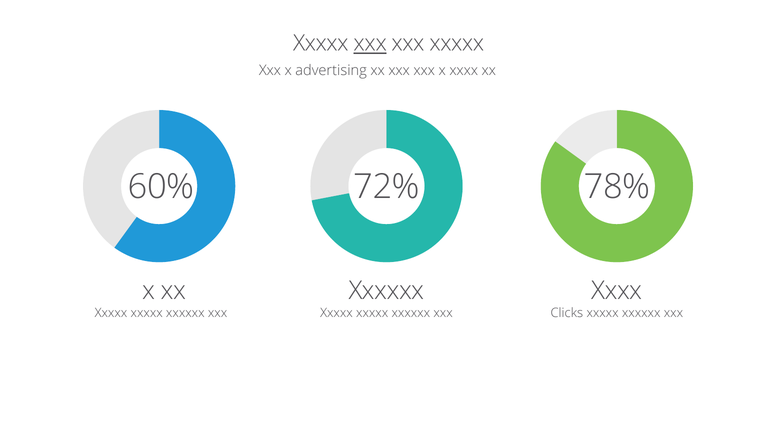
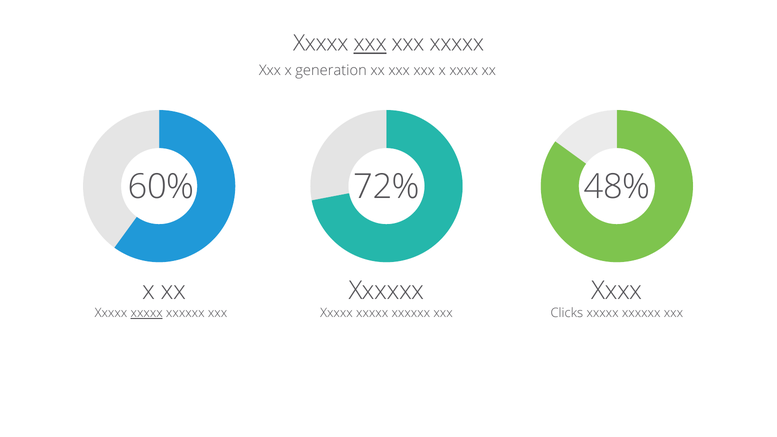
advertising: advertising -> generation
78%: 78% -> 48%
xxxxx at (147, 313) underline: none -> present
